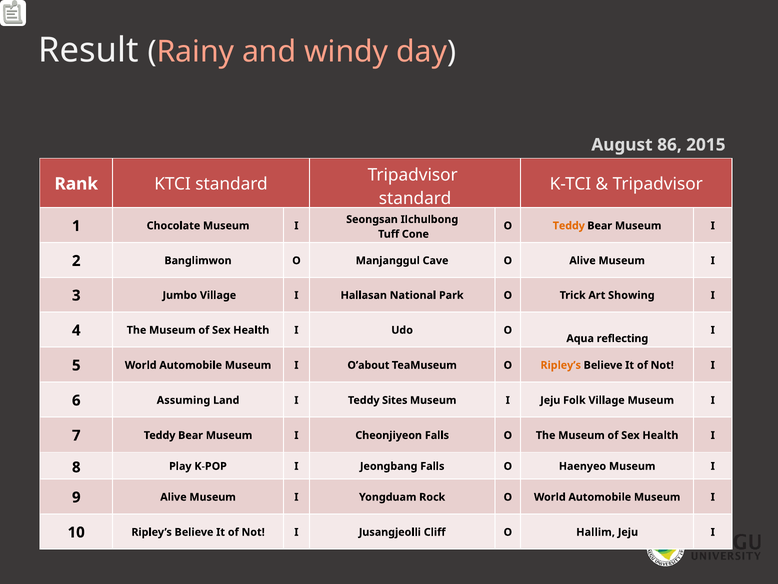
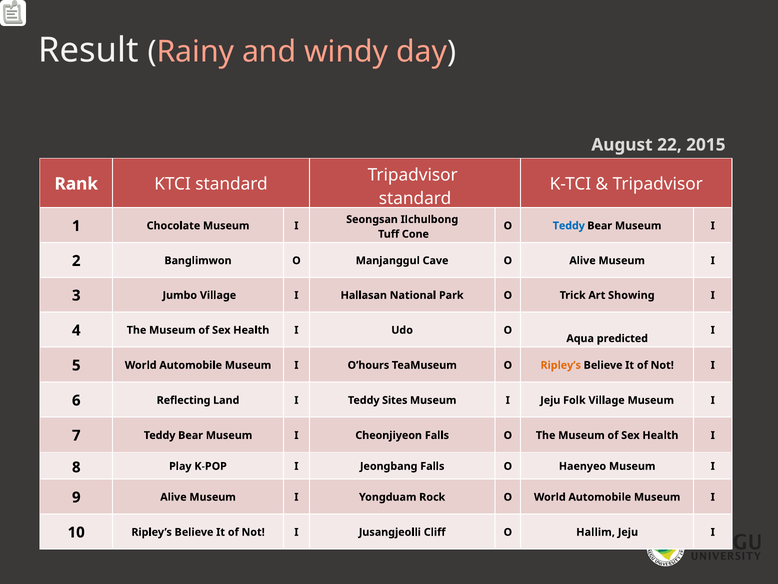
86: 86 -> 22
Teddy at (569, 226) colour: orange -> blue
reflecting: reflecting -> predicted
O’about: O’about -> O’hours
Assuming: Assuming -> Reflecting
